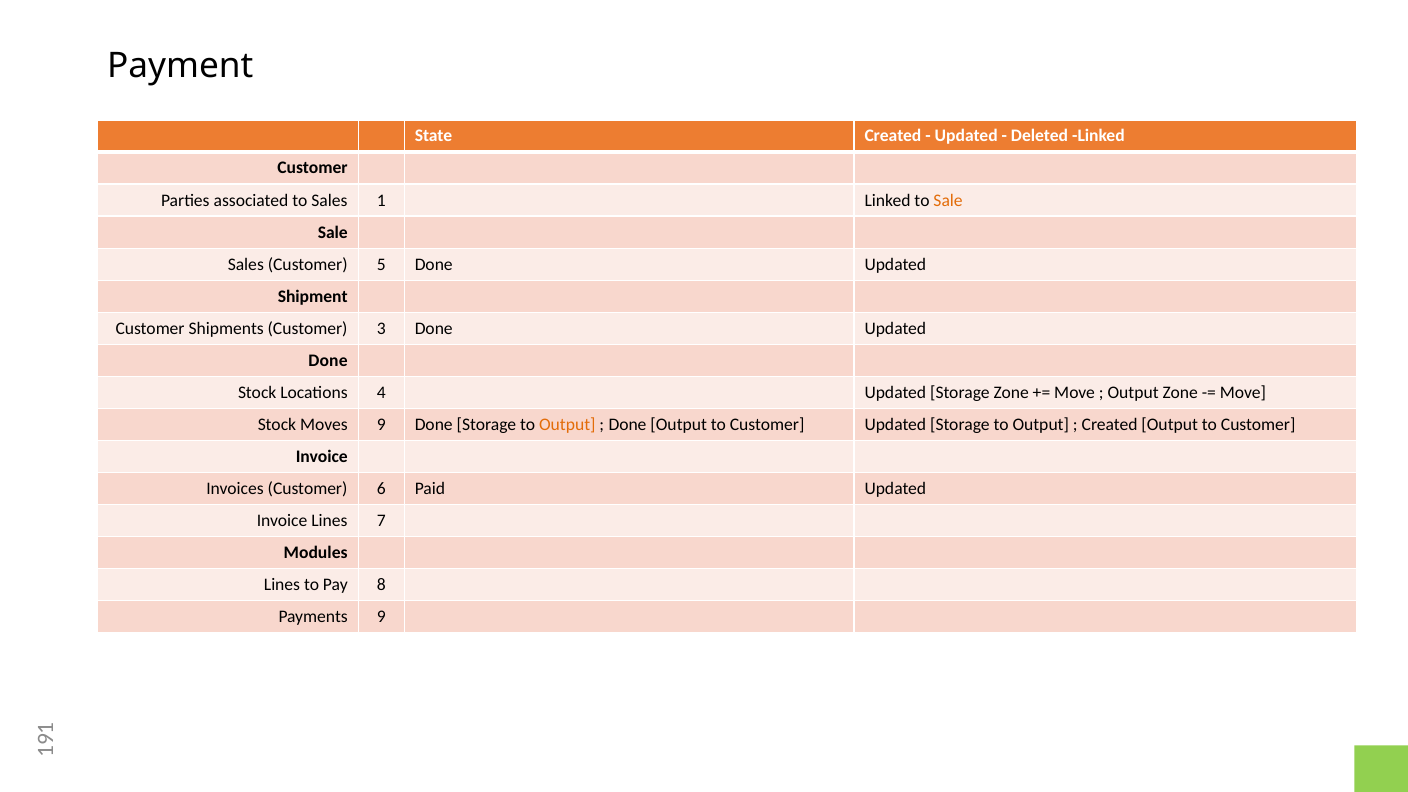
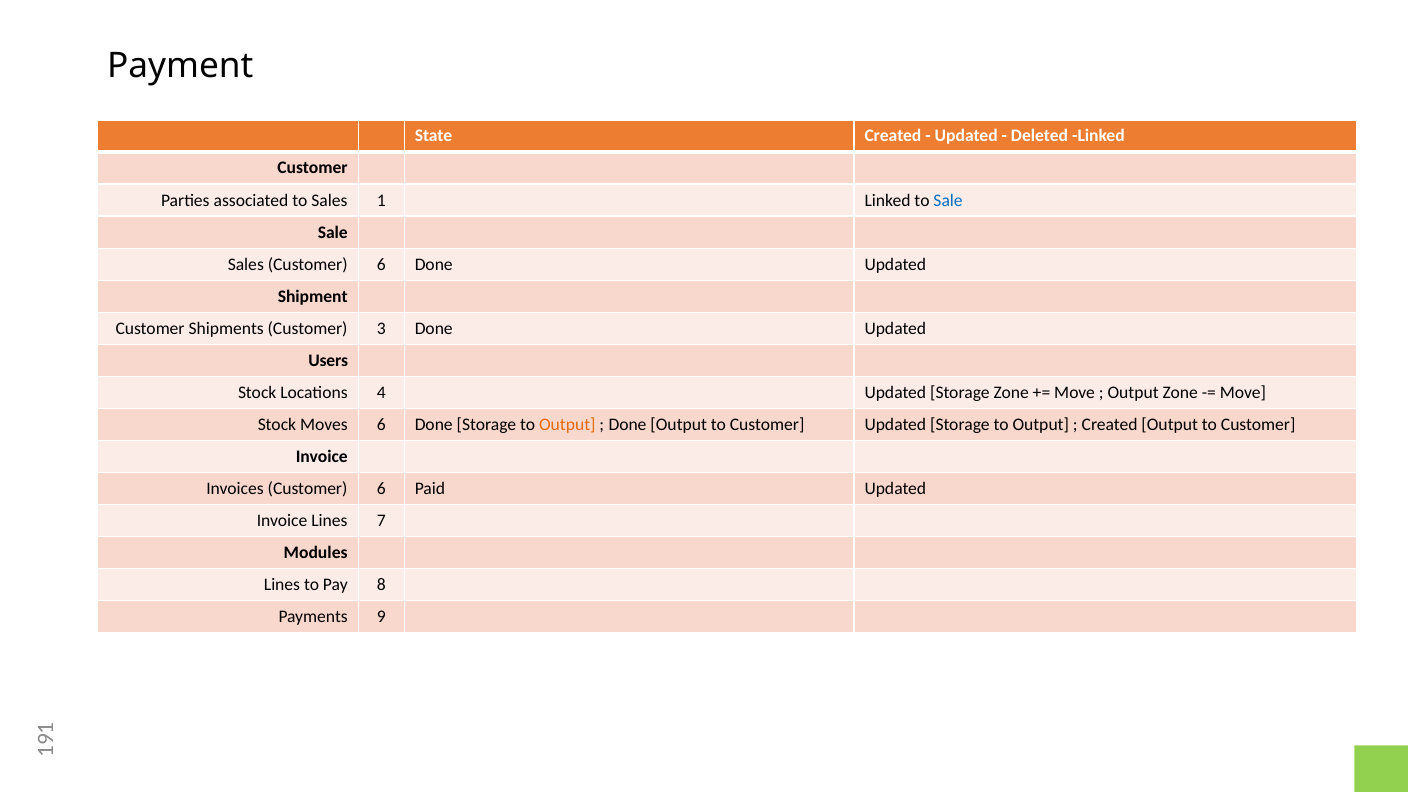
Sale at (948, 200) colour: orange -> blue
Sales Customer 5: 5 -> 6
Done at (328, 361): Done -> Users
Moves 9: 9 -> 6
